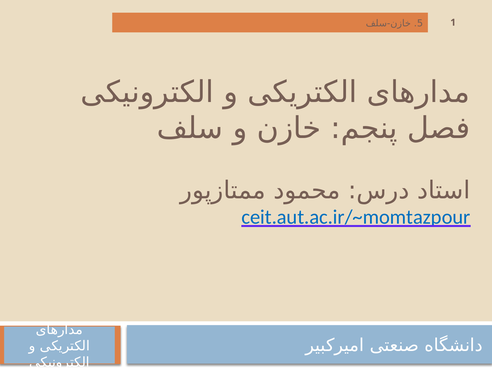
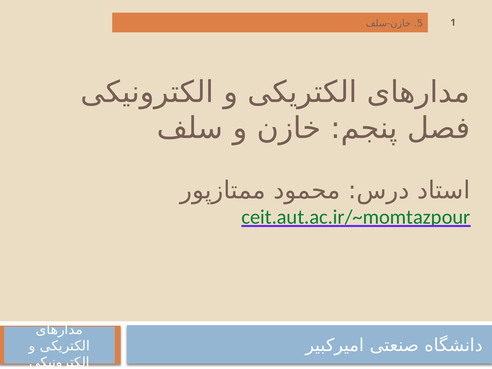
ceit.aut.ac.ir/~momtazpour colour: blue -> green
